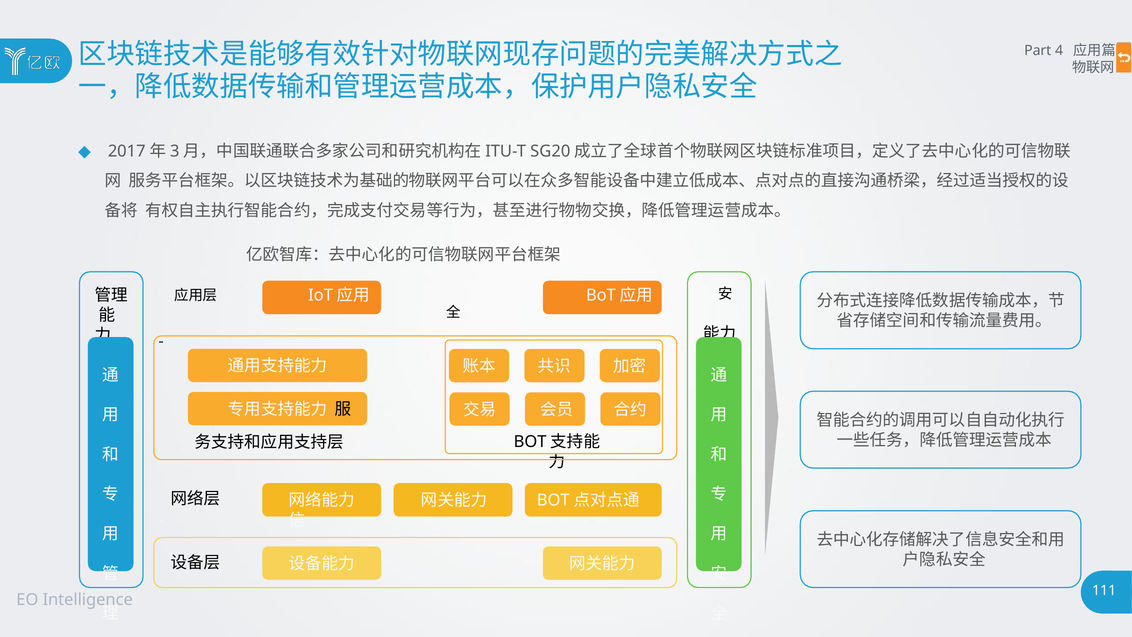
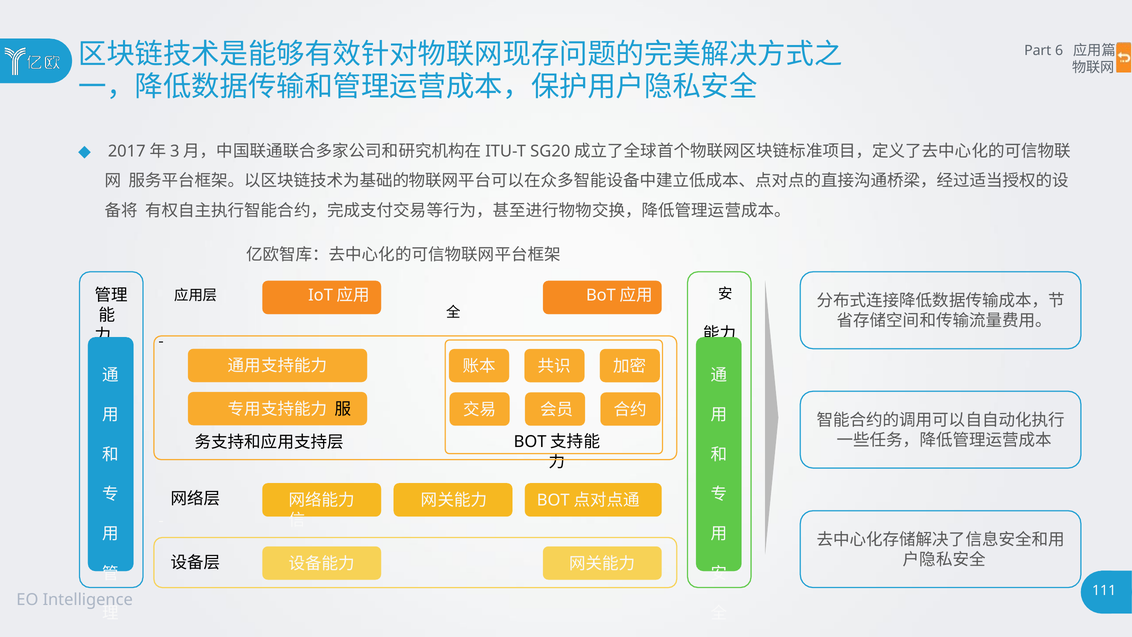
4: 4 -> 6
